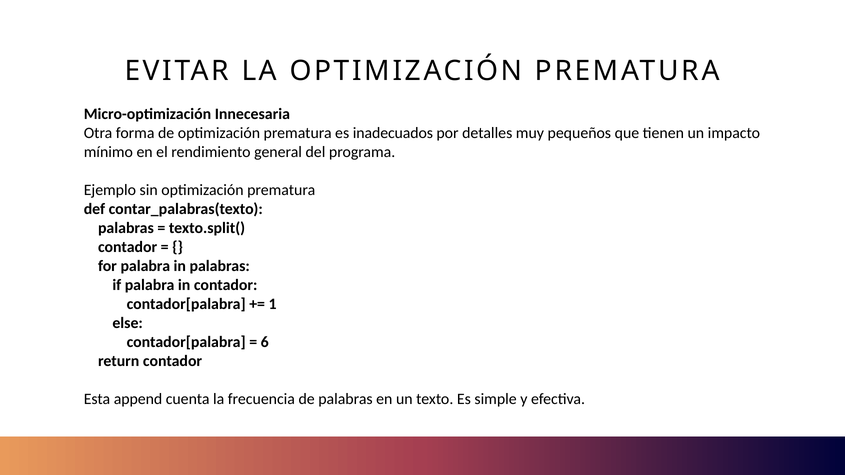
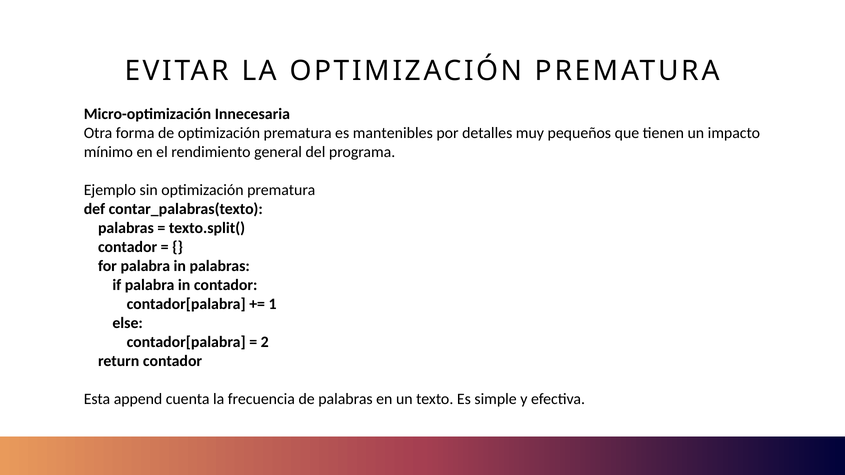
inadecuados: inadecuados -> mantenibles
6: 6 -> 2
